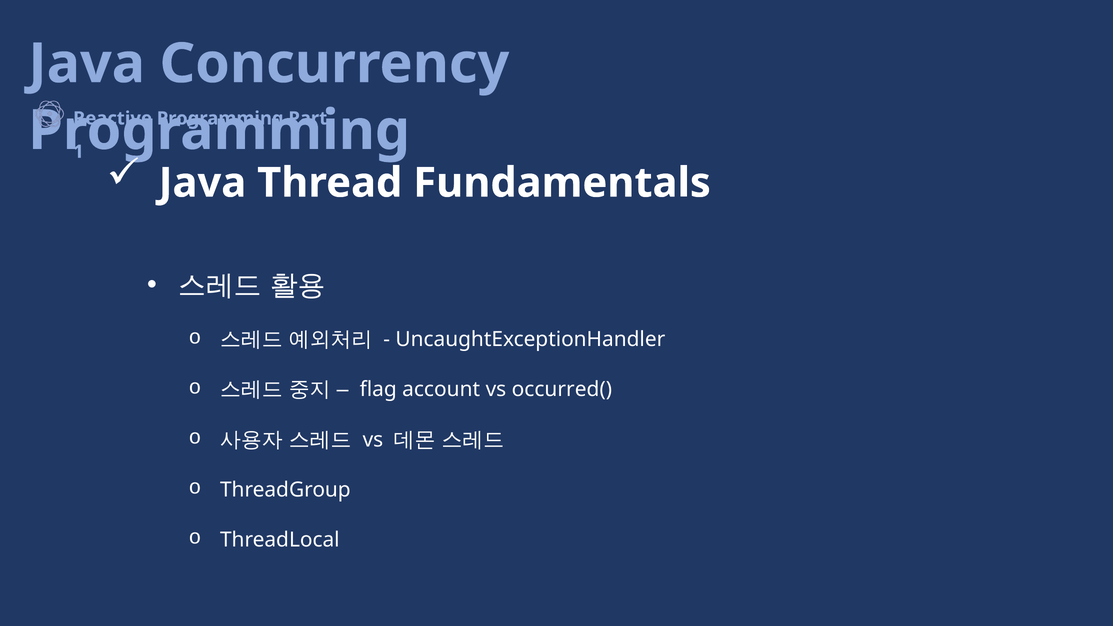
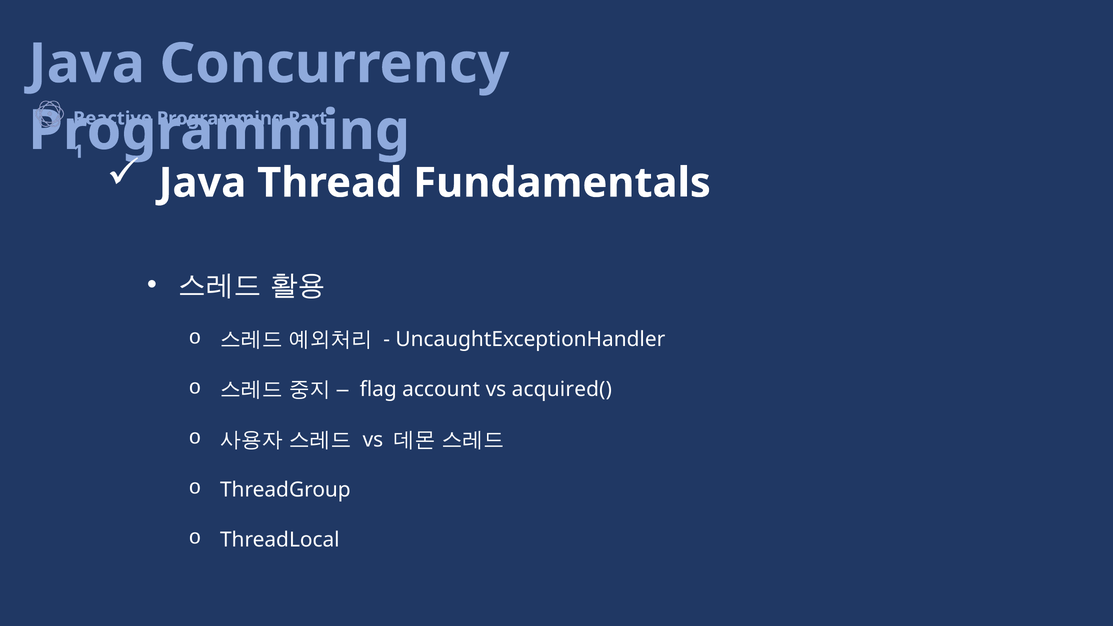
occurred(: occurred( -> acquired(
